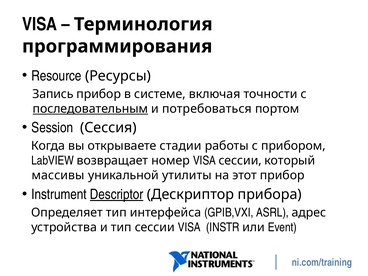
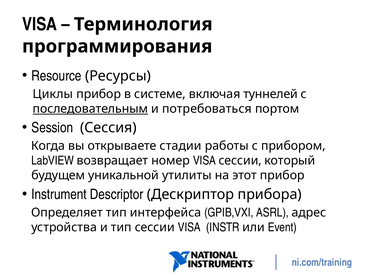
Запись: Запись -> Циклы
точности: точности -> туннелей
массивы: массивы -> будущем
Descriptor underline: present -> none
